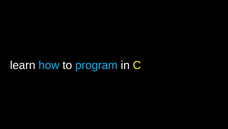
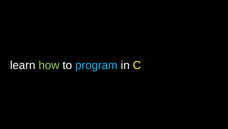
how colour: light blue -> light green
